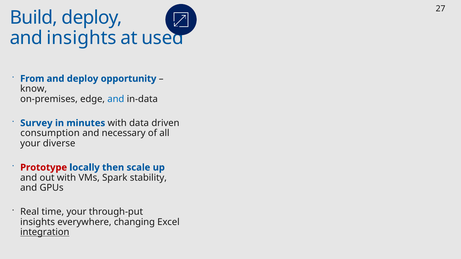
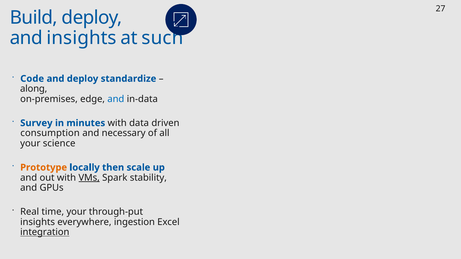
used: used -> such
From: From -> Code
opportunity: opportunity -> standardize
know: know -> along
diverse: diverse -> science
Prototype colour: red -> orange
VMs underline: none -> present
changing: changing -> ingestion
